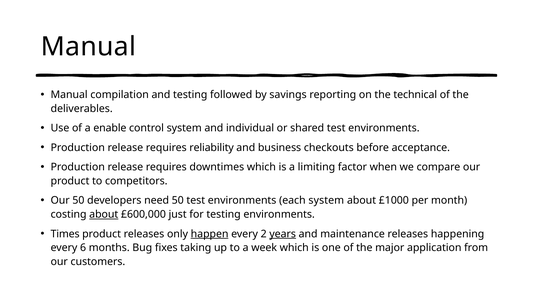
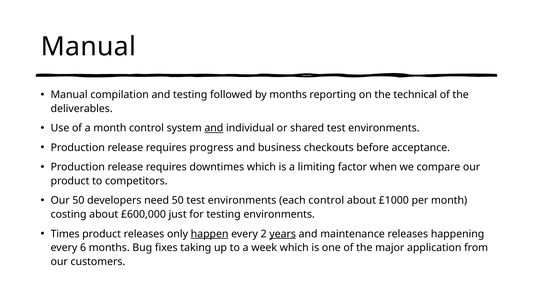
by savings: savings -> months
a enable: enable -> month
and at (214, 128) underline: none -> present
reliability: reliability -> progress
each system: system -> control
about at (104, 214) underline: present -> none
